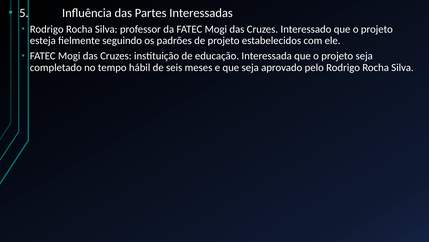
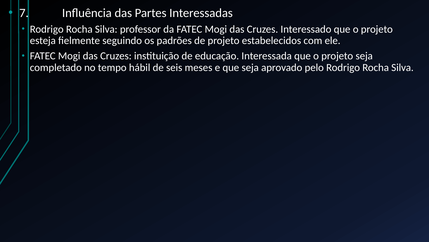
5: 5 -> 7
